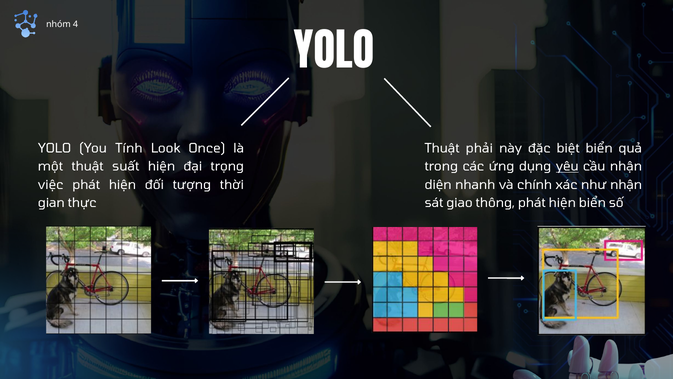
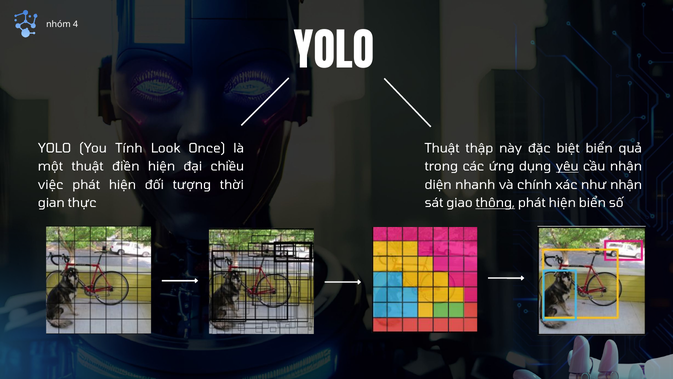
phải: phải -> thập
suất: suất -> điền
trọng: trọng -> chiều
thông underline: none -> present
